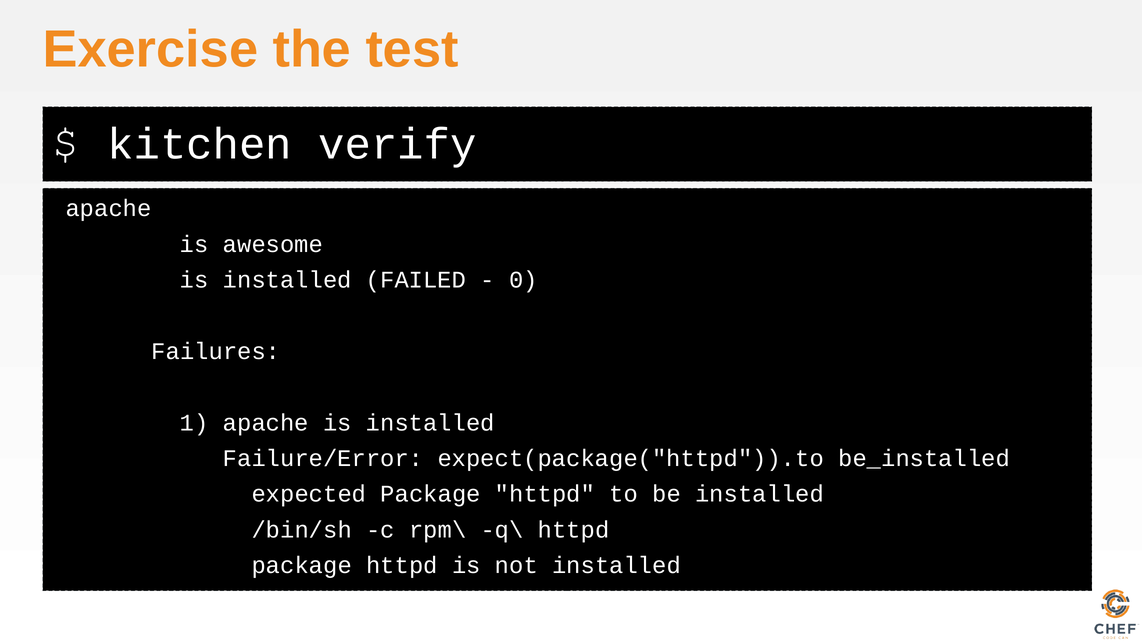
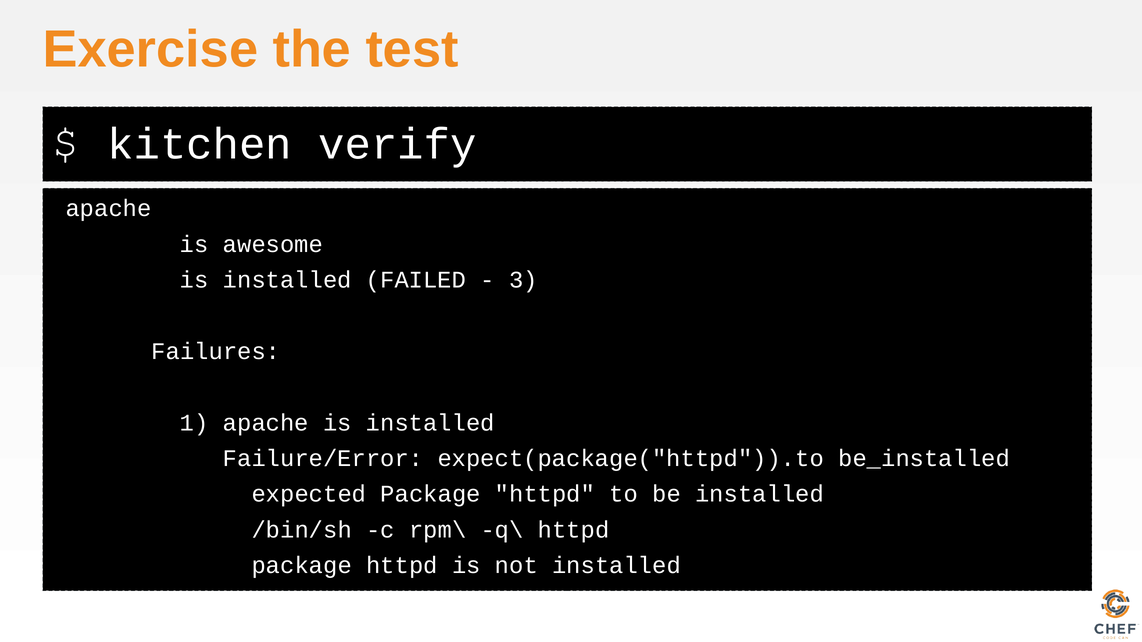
0: 0 -> 3
